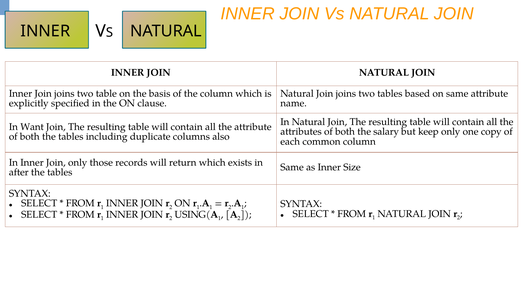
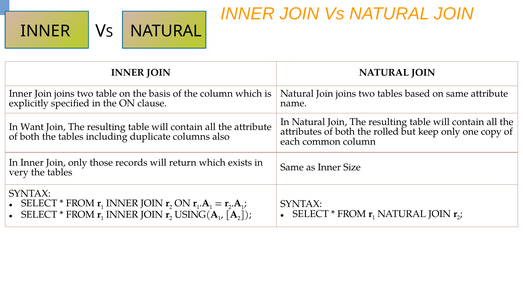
salary: salary -> rolled
after: after -> very
